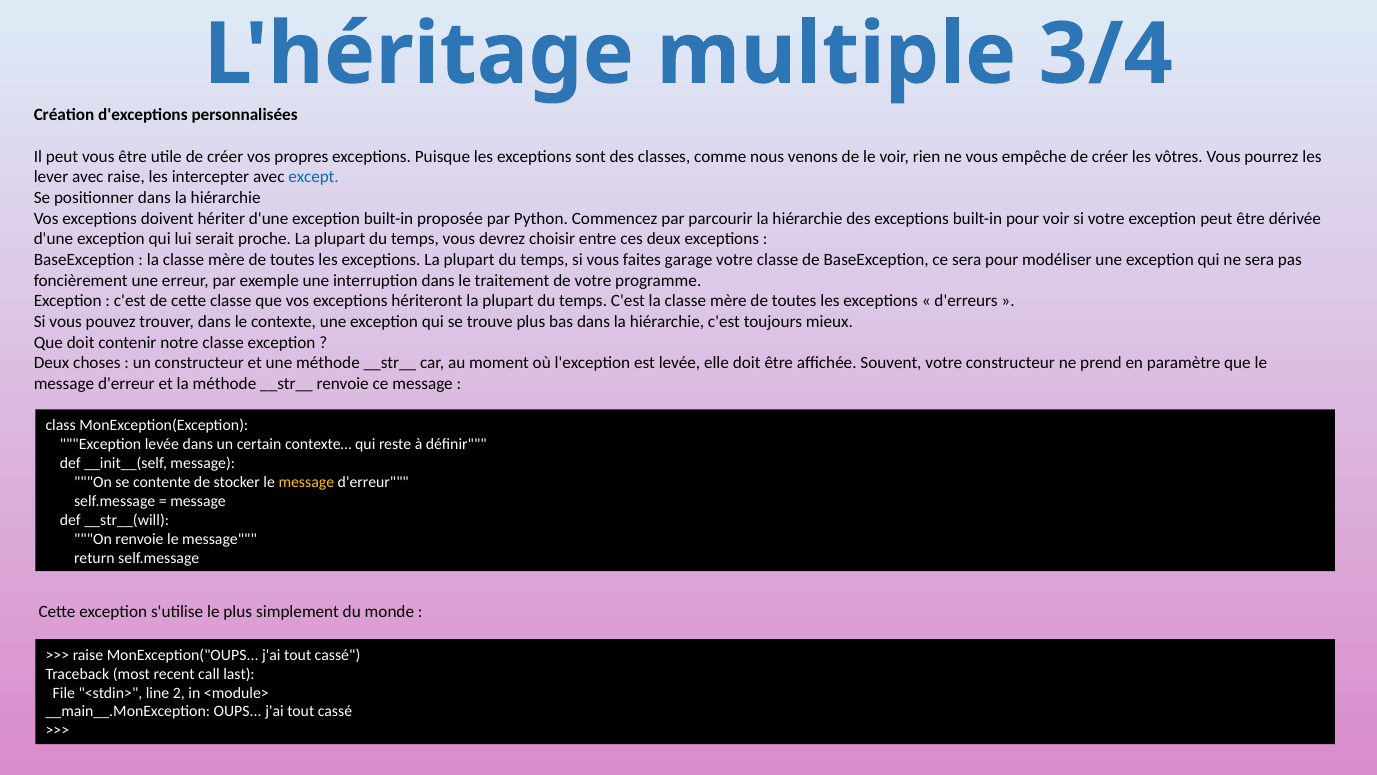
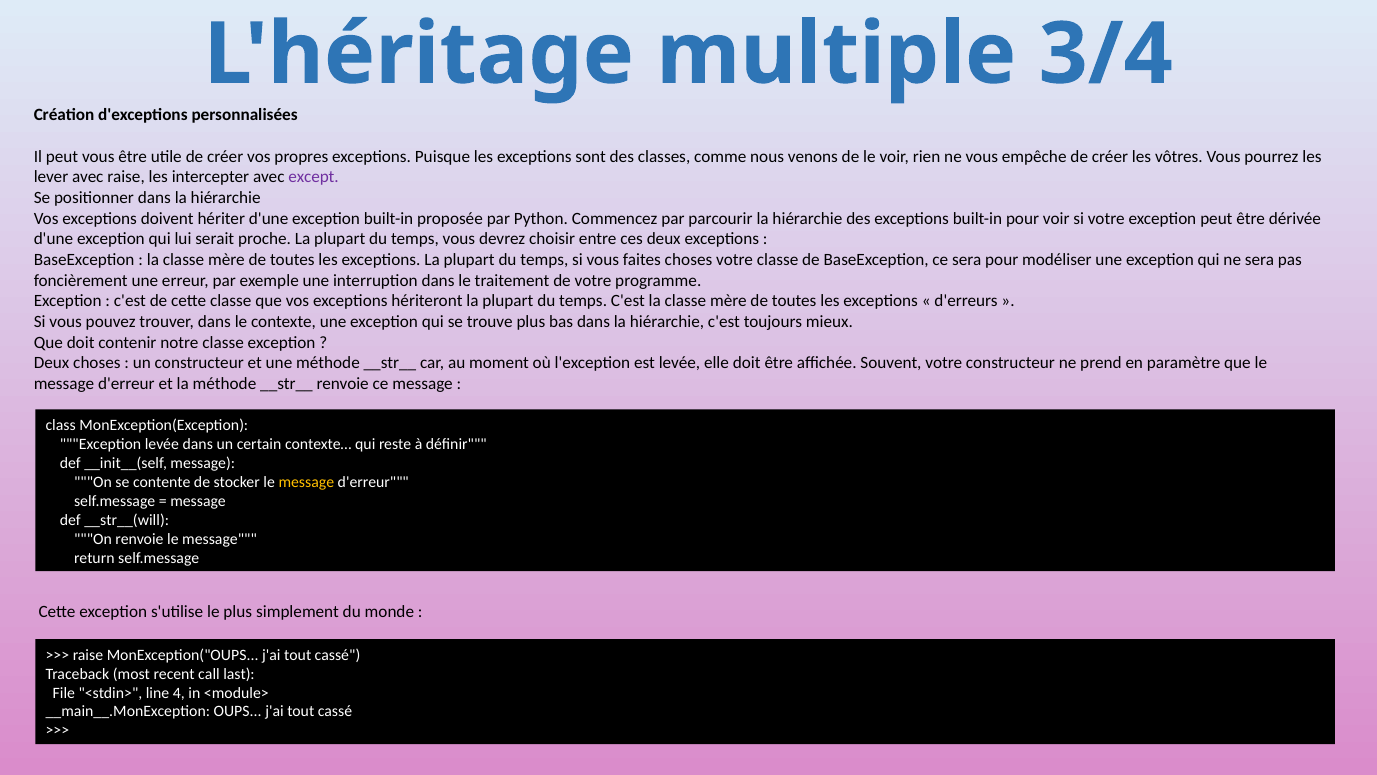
except colour: blue -> purple
faites garage: garage -> choses
2: 2 -> 4
